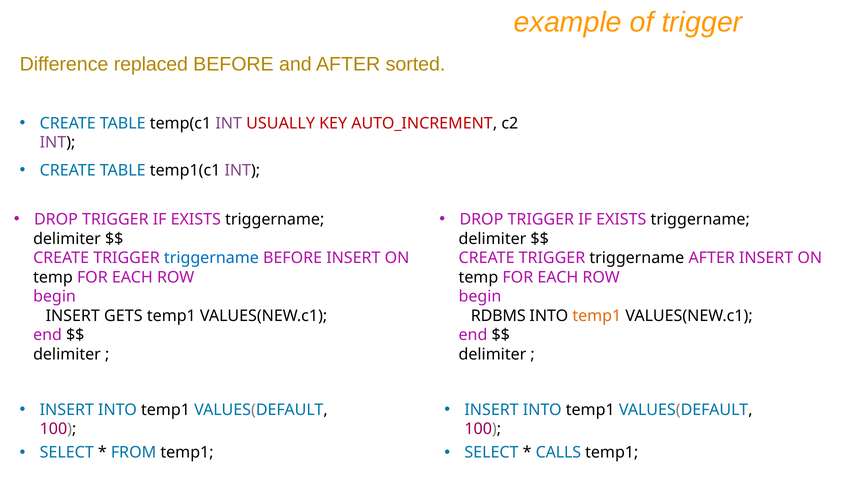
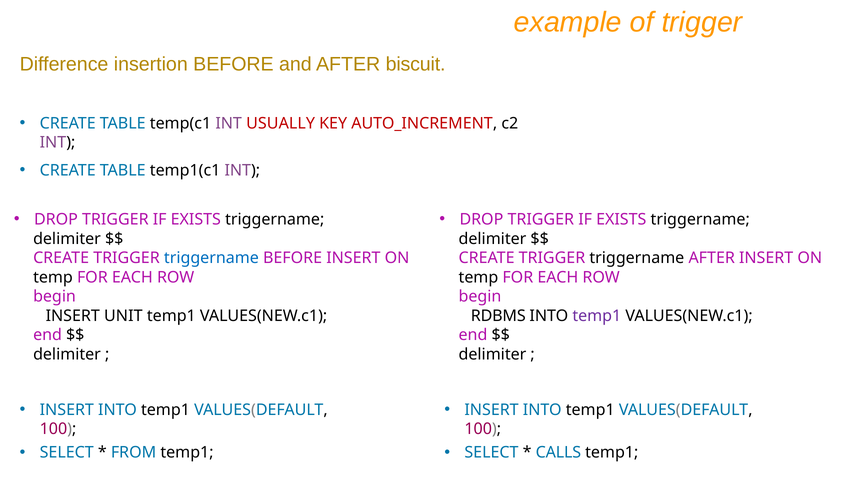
replaced: replaced -> insertion
sorted: sorted -> biscuit
GETS: GETS -> UNIT
temp1 at (597, 316) colour: orange -> purple
